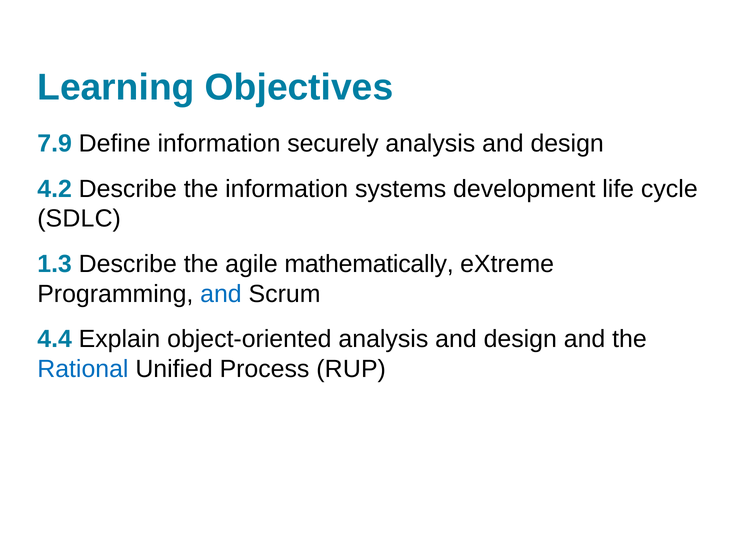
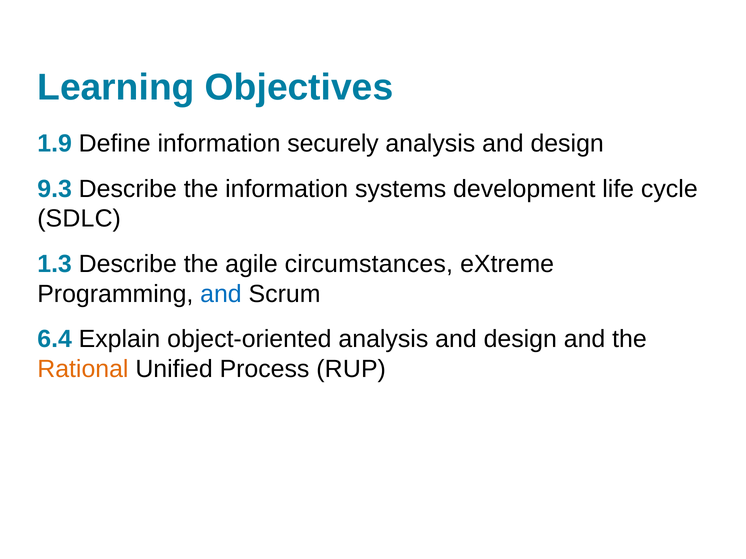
7.9: 7.9 -> 1.9
4.2: 4.2 -> 9.3
mathematically: mathematically -> circumstances
4.4: 4.4 -> 6.4
Rational colour: blue -> orange
